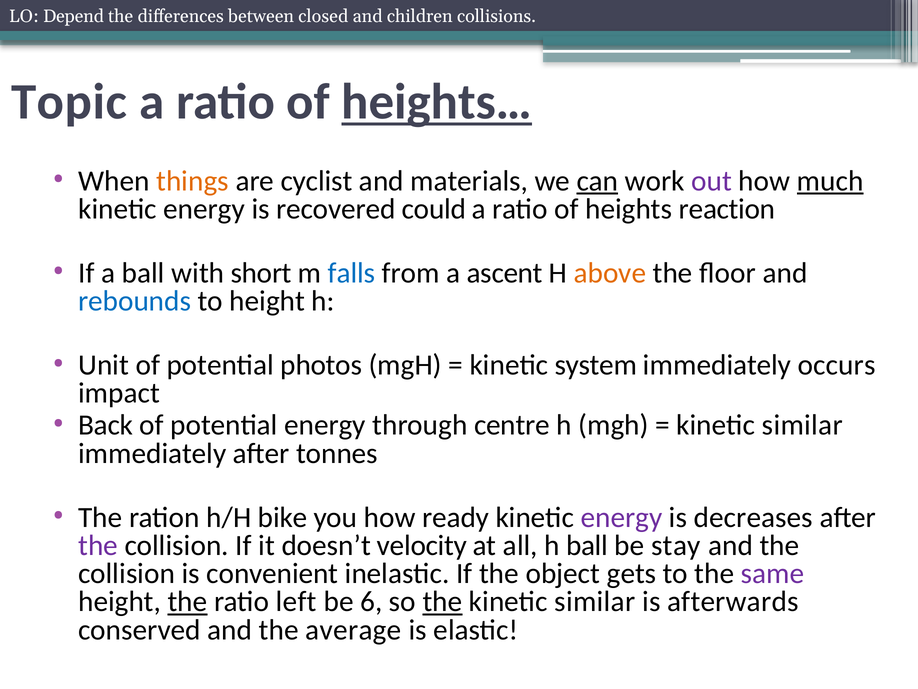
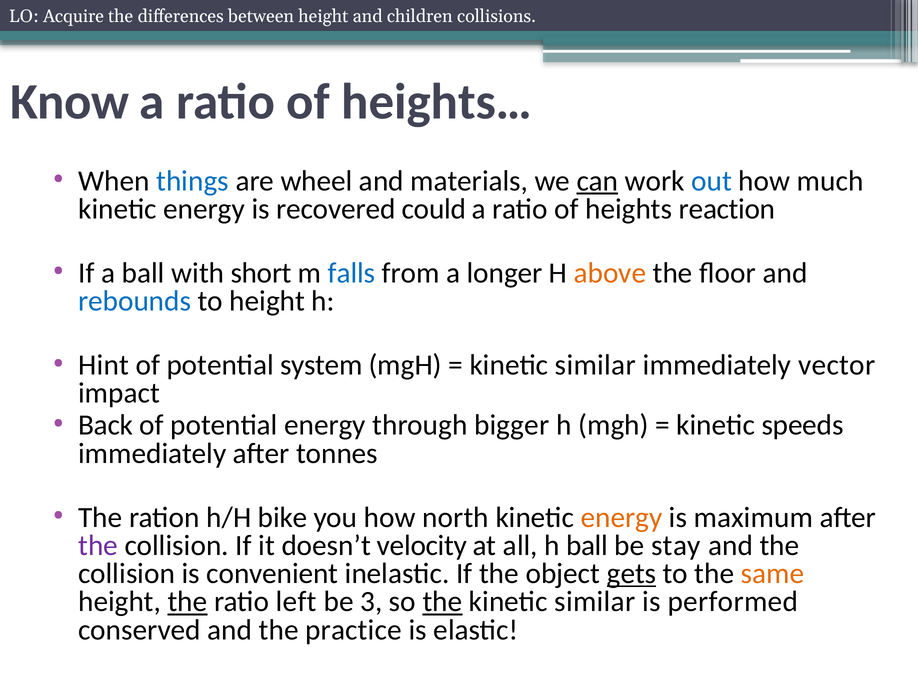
Depend: Depend -> Acquire
between closed: closed -> height
Topic: Topic -> Know
heights… underline: present -> none
things colour: orange -> blue
cyclist: cyclist -> wheel
out colour: purple -> blue
much underline: present -> none
ascent: ascent -> longer
Unit: Unit -> Hint
photos: photos -> system
system at (596, 365): system -> similar
occurs: occurs -> vector
centre: centre -> bigger
similar at (802, 425): similar -> speeds
ready: ready -> north
energy at (622, 517) colour: purple -> orange
decreases: decreases -> maximum
gets underline: none -> present
same colour: purple -> orange
6: 6 -> 3
afterwards: afterwards -> performed
average: average -> practice
